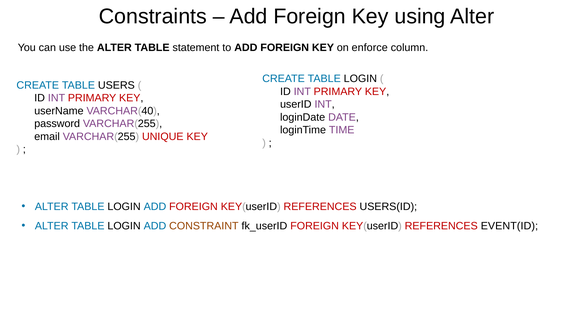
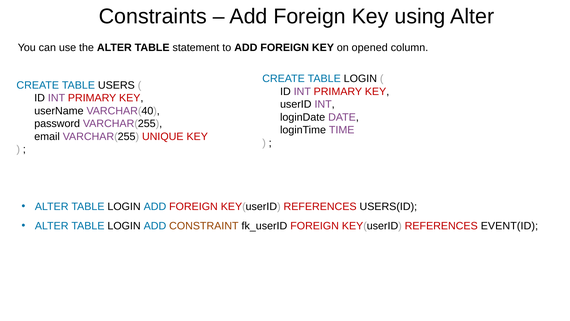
enforce: enforce -> opened
